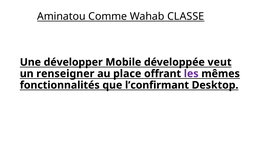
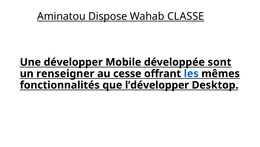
Comme: Comme -> Dispose
veut: veut -> sont
place: place -> cesse
les colour: purple -> blue
l’confirmant: l’confirmant -> l’développer
